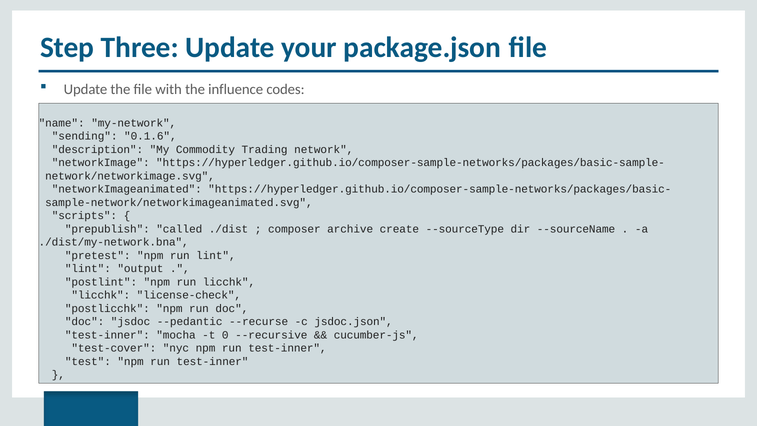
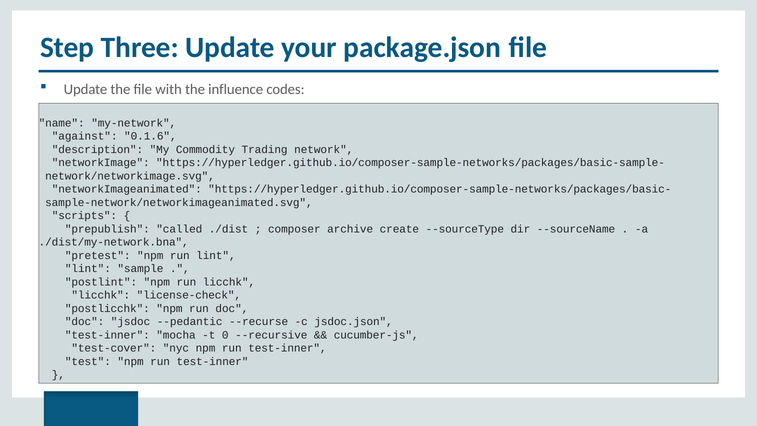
sending: sending -> against
output: output -> sample
